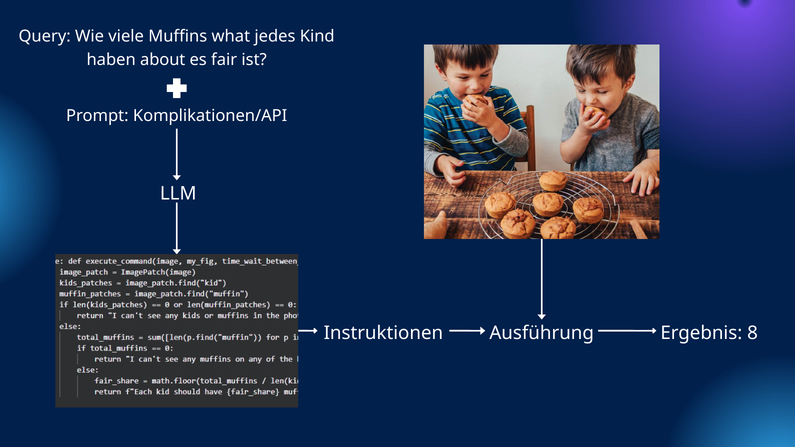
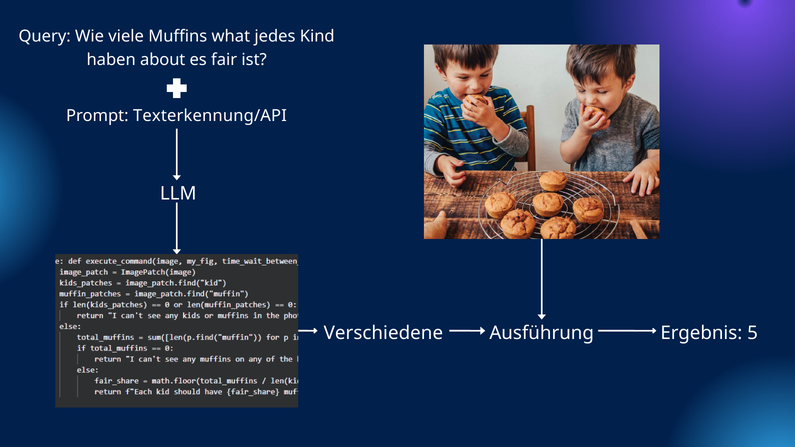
Komplikationen/API: Komplikationen/API -> Texterkennung/API
Instruktionen: Instruktionen -> Verschiedene
8: 8 -> 5
